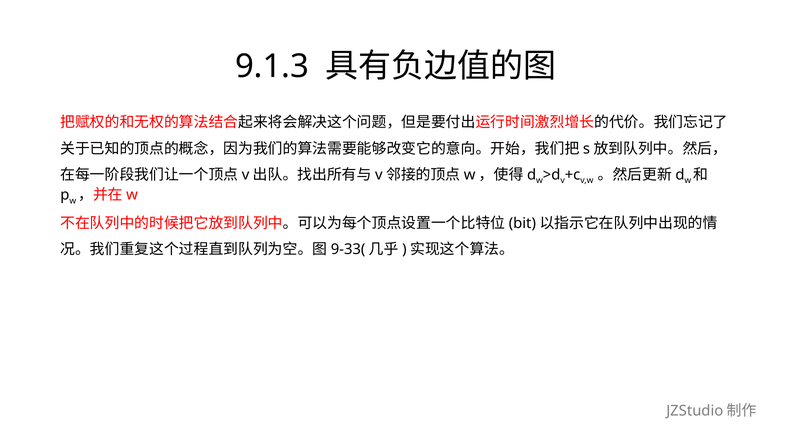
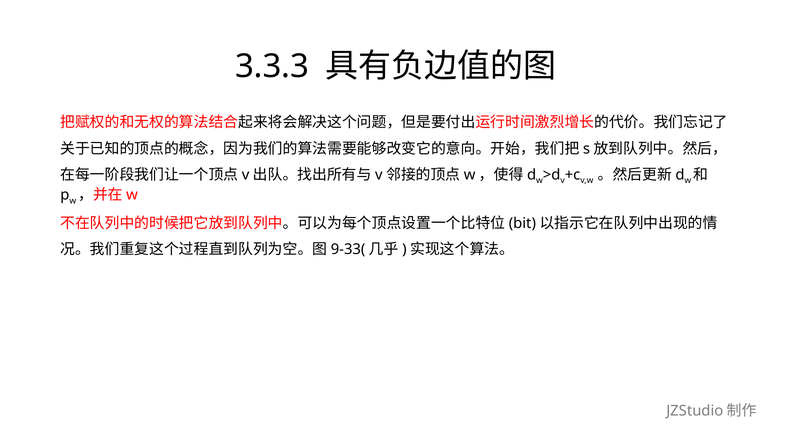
9.1.3: 9.1.3 -> 3.3.3
